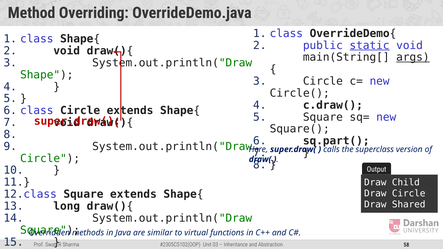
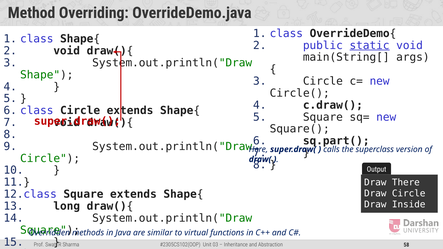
args underline: present -> none
Child: Child -> There
Shared: Shared -> Inside
